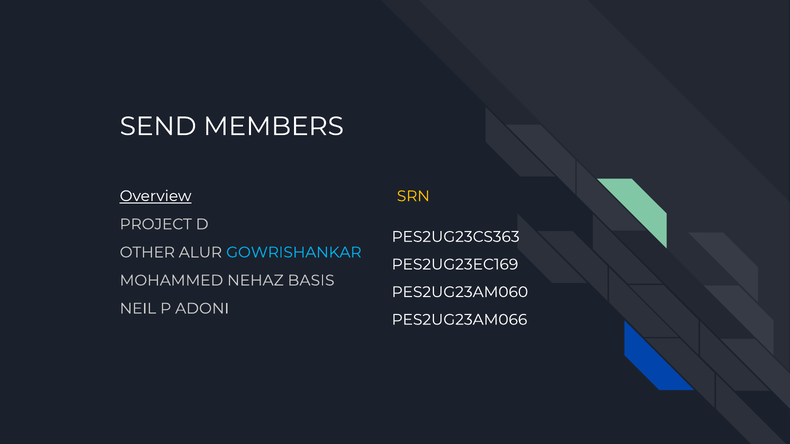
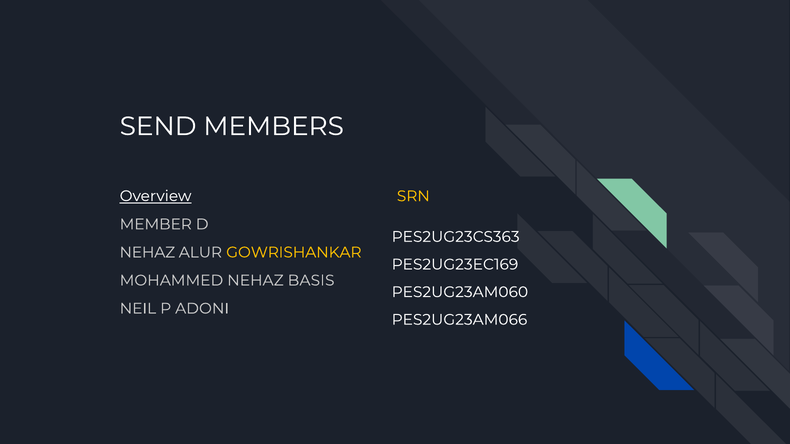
PROJECT: PROJECT -> MEMBER
OTHER at (147, 253): OTHER -> NEHAZ
GOWRISHANKAR colour: light blue -> yellow
